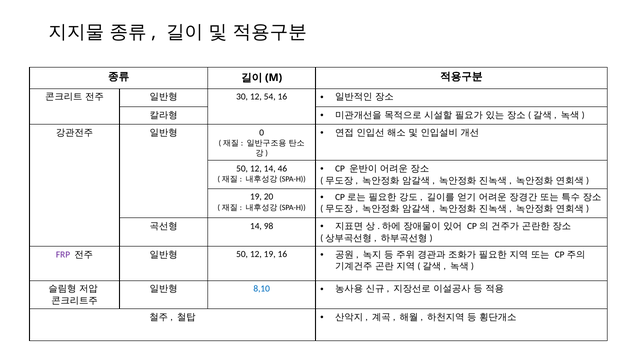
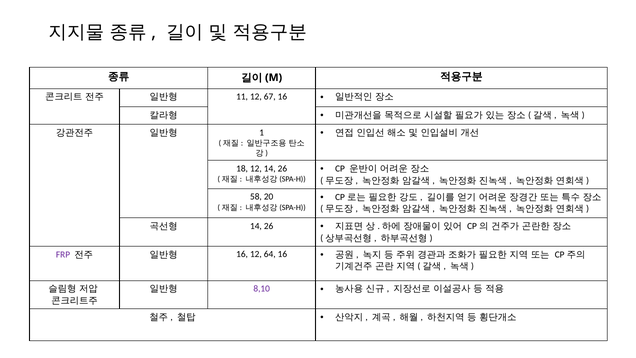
30: 30 -> 11
54: 54 -> 67
0: 0 -> 1
50 at (242, 168): 50 -> 18
12 14 46: 46 -> 26
19 at (256, 197): 19 -> 58
98 at (269, 226): 98 -> 26
50 at (242, 254): 50 -> 16
12 19: 19 -> 64
8,10 colour: blue -> purple
